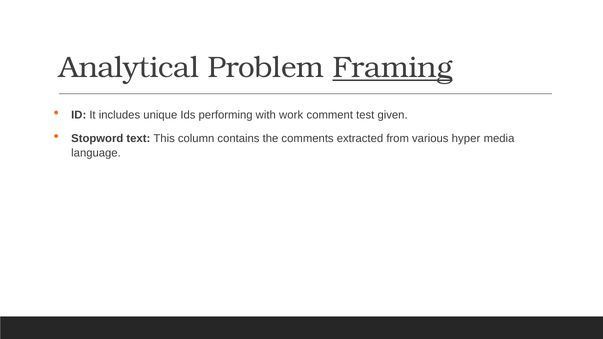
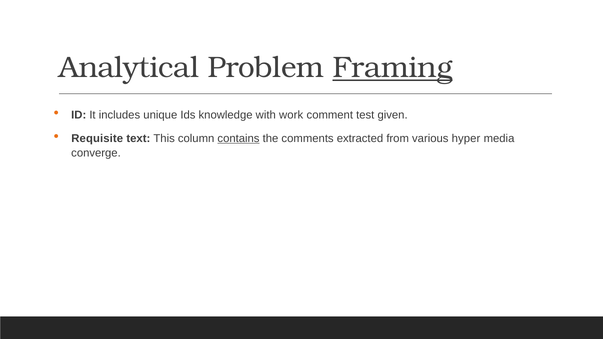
performing: performing -> knowledge
Stopword: Stopword -> Requisite
contains underline: none -> present
language: language -> converge
